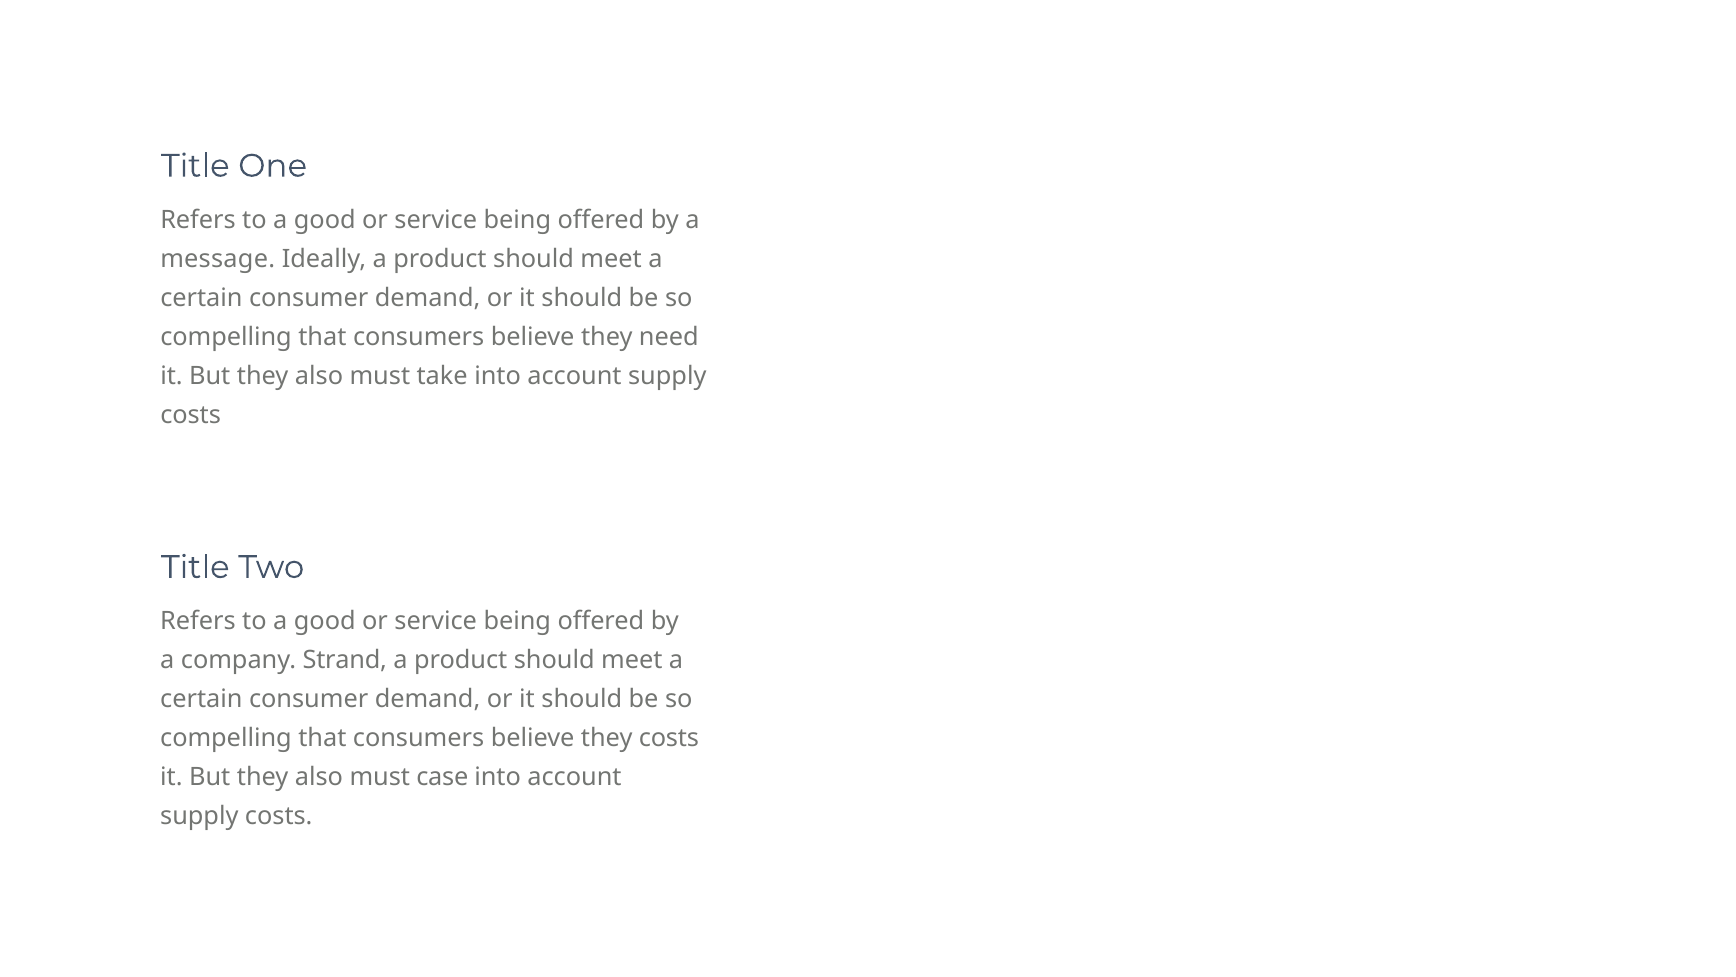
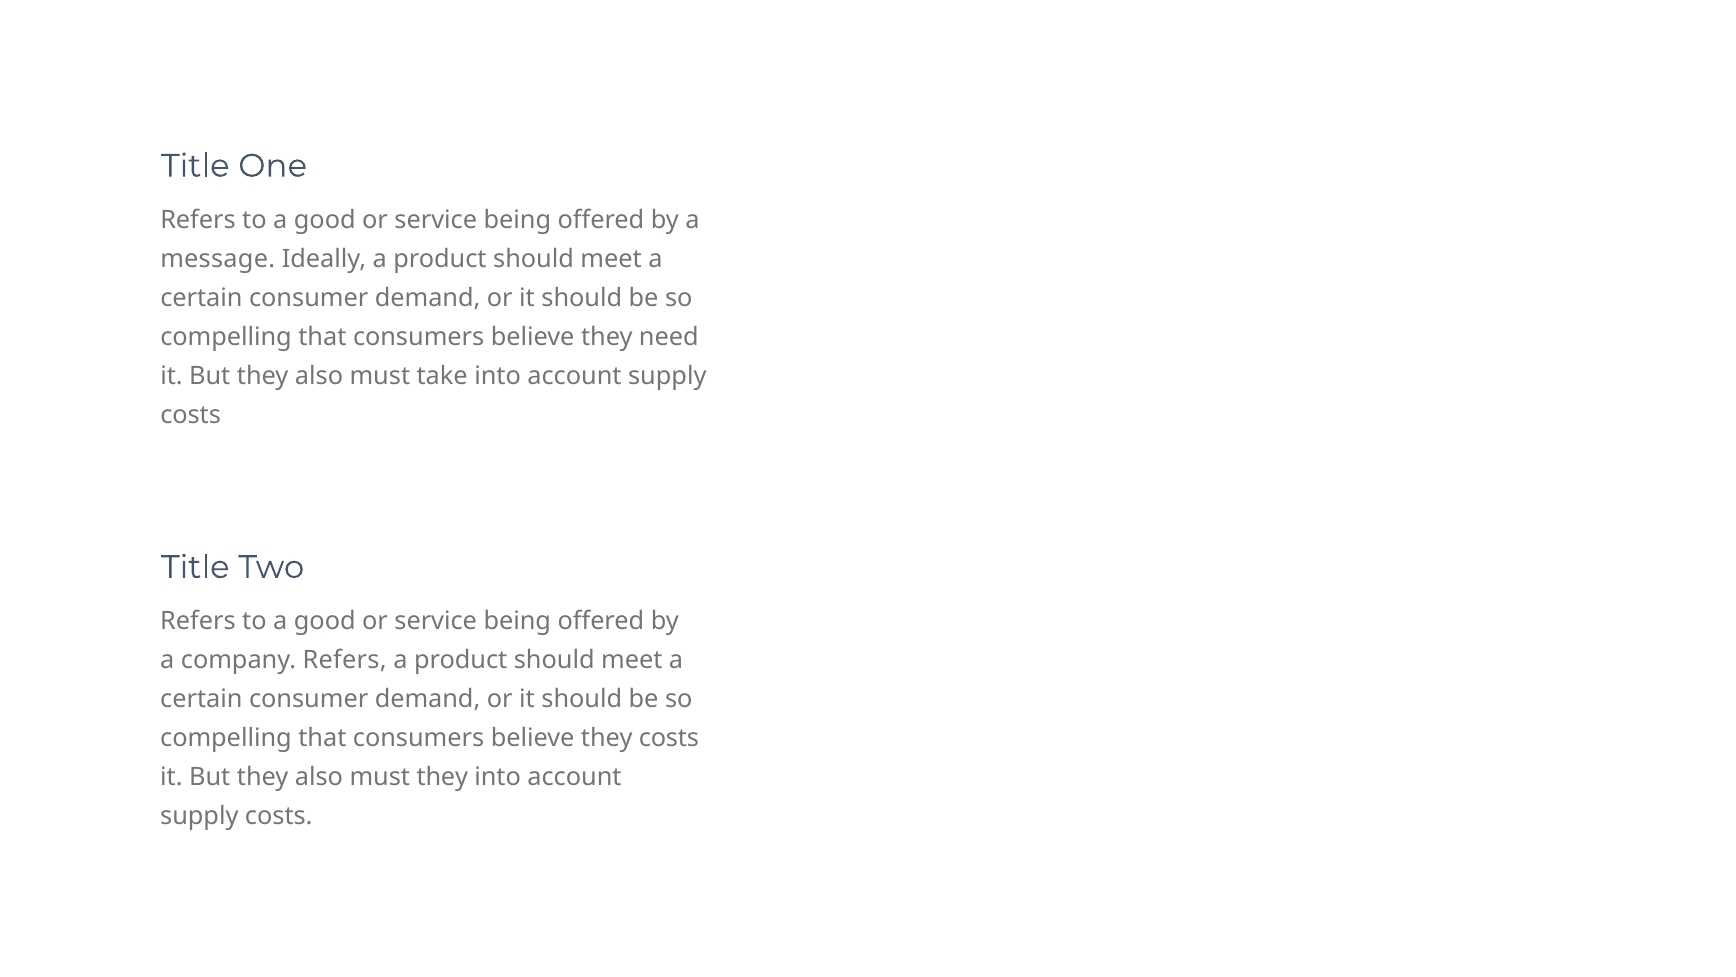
company Strand: Strand -> Refers
must case: case -> they
